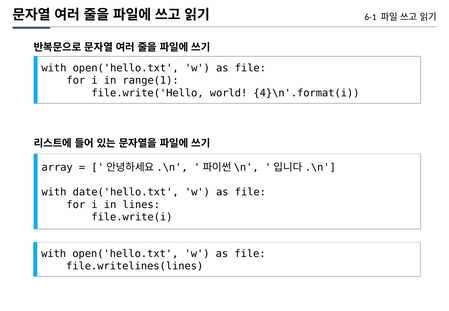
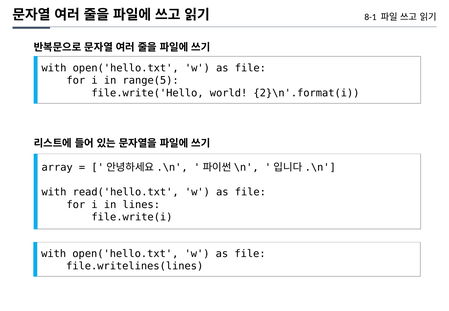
6-1: 6-1 -> 8-1
range(1: range(1 -> range(5
4}\n'.format(i: 4}\n'.format(i -> 2}\n'.format(i
date('hello.txt: date('hello.txt -> read('hello.txt
